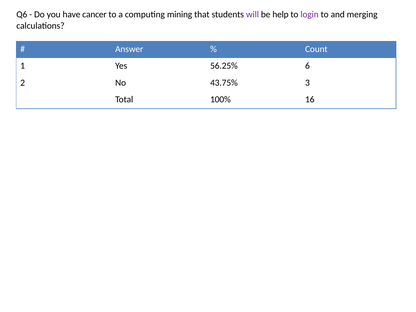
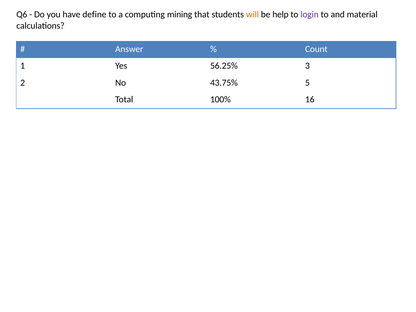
cancer: cancer -> define
will colour: purple -> orange
merging: merging -> material
6: 6 -> 3
3: 3 -> 5
